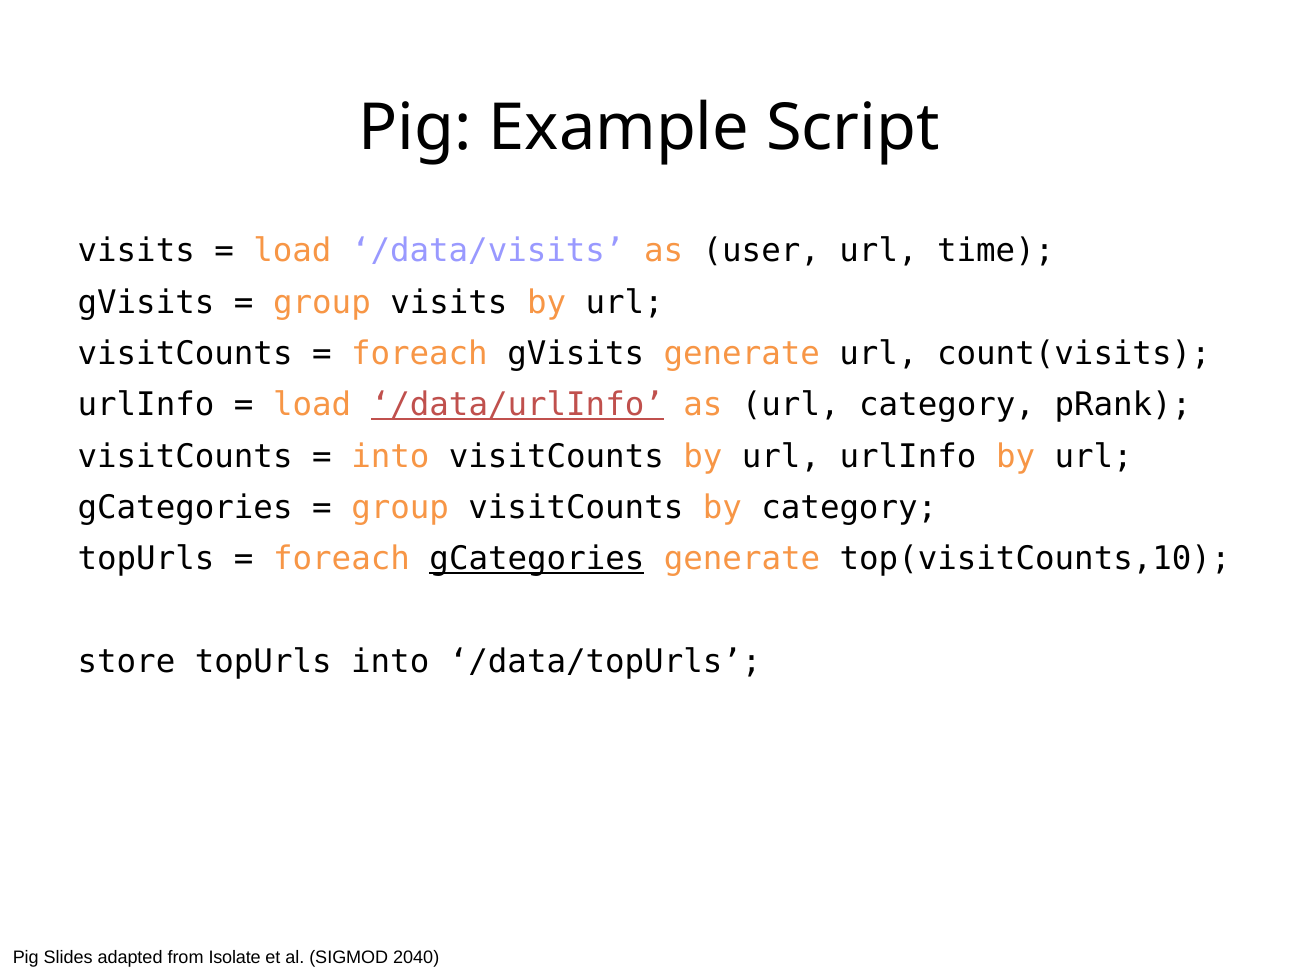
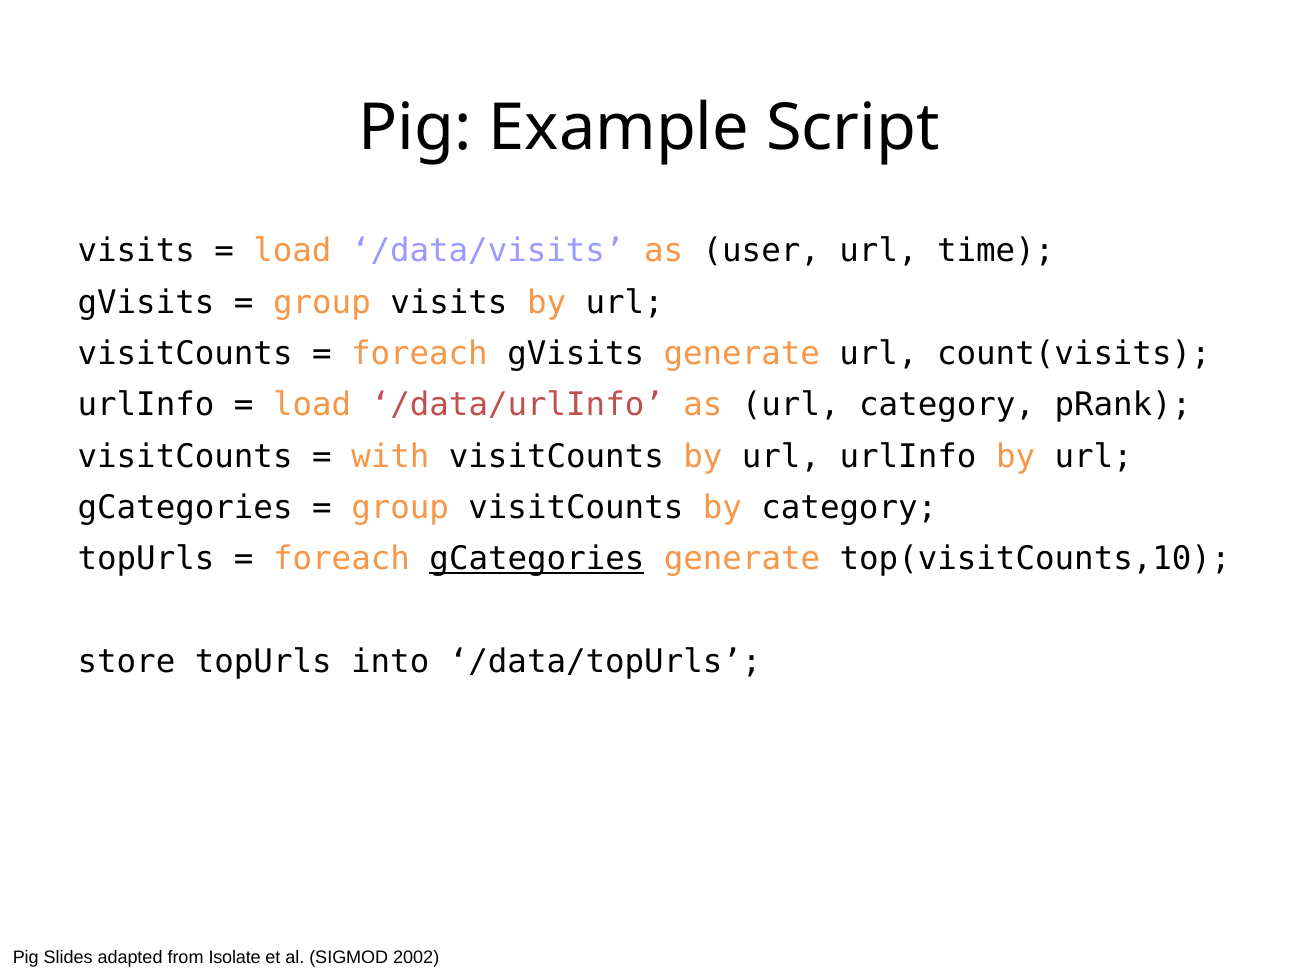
/data/urlInfo underline: present -> none
into at (390, 456): into -> with
2040: 2040 -> 2002
